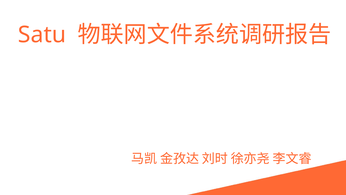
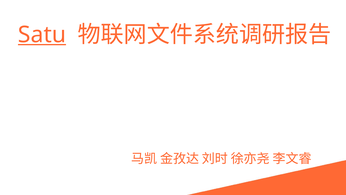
Satu underline: none -> present
